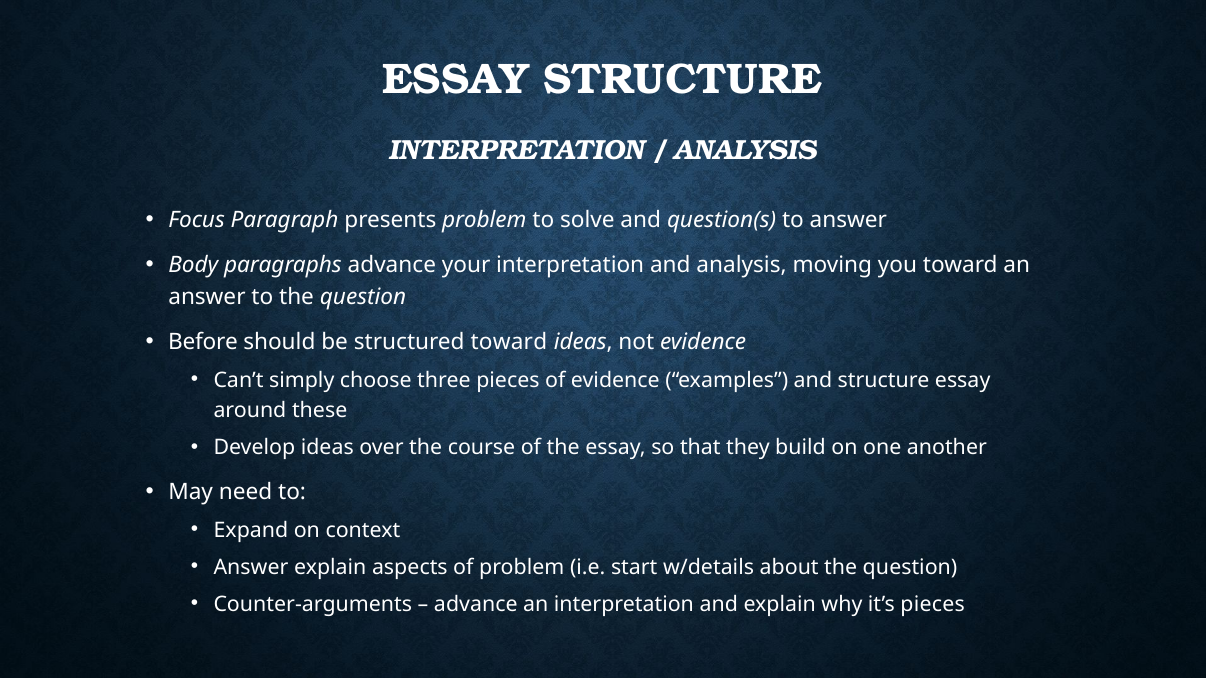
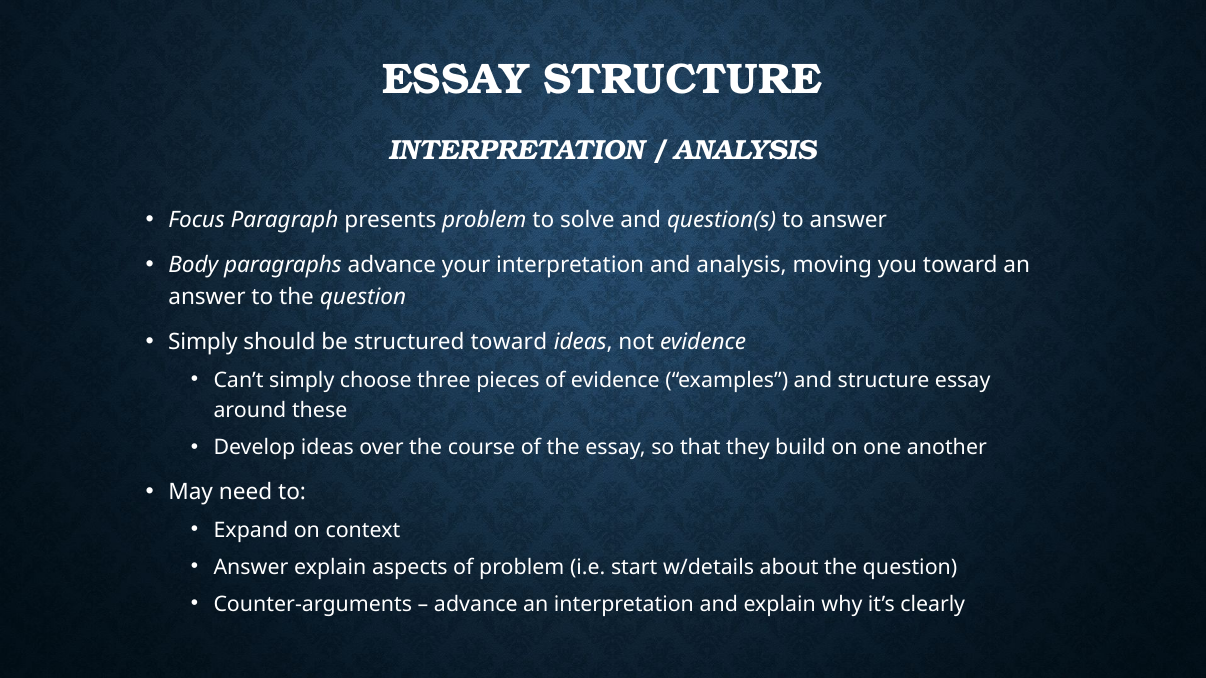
Before at (203, 343): Before -> Simply
it’s pieces: pieces -> clearly
